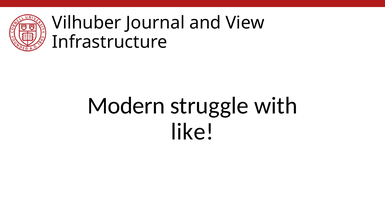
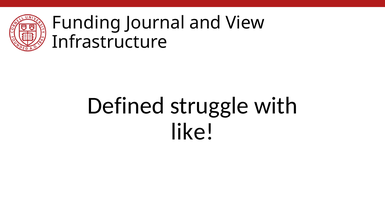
Vilhuber: Vilhuber -> Funding
Modern: Modern -> Defined
